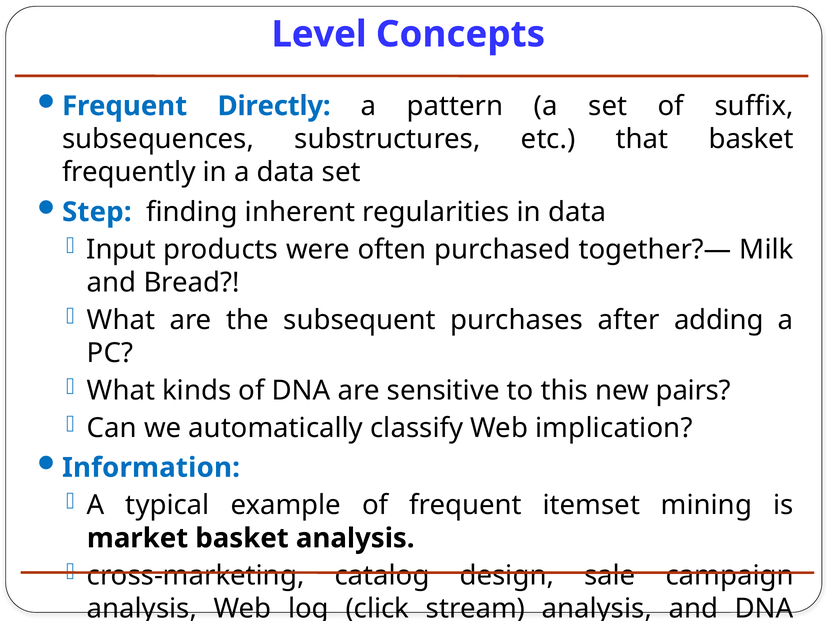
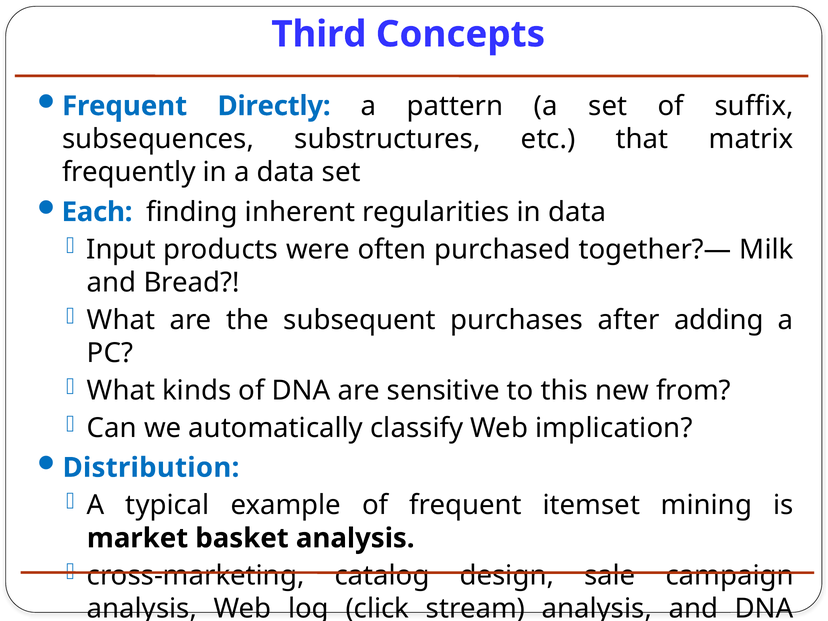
Level: Level -> Third
that basket: basket -> matrix
Step: Step -> Each
pairs: pairs -> from
Information: Information -> Distribution
